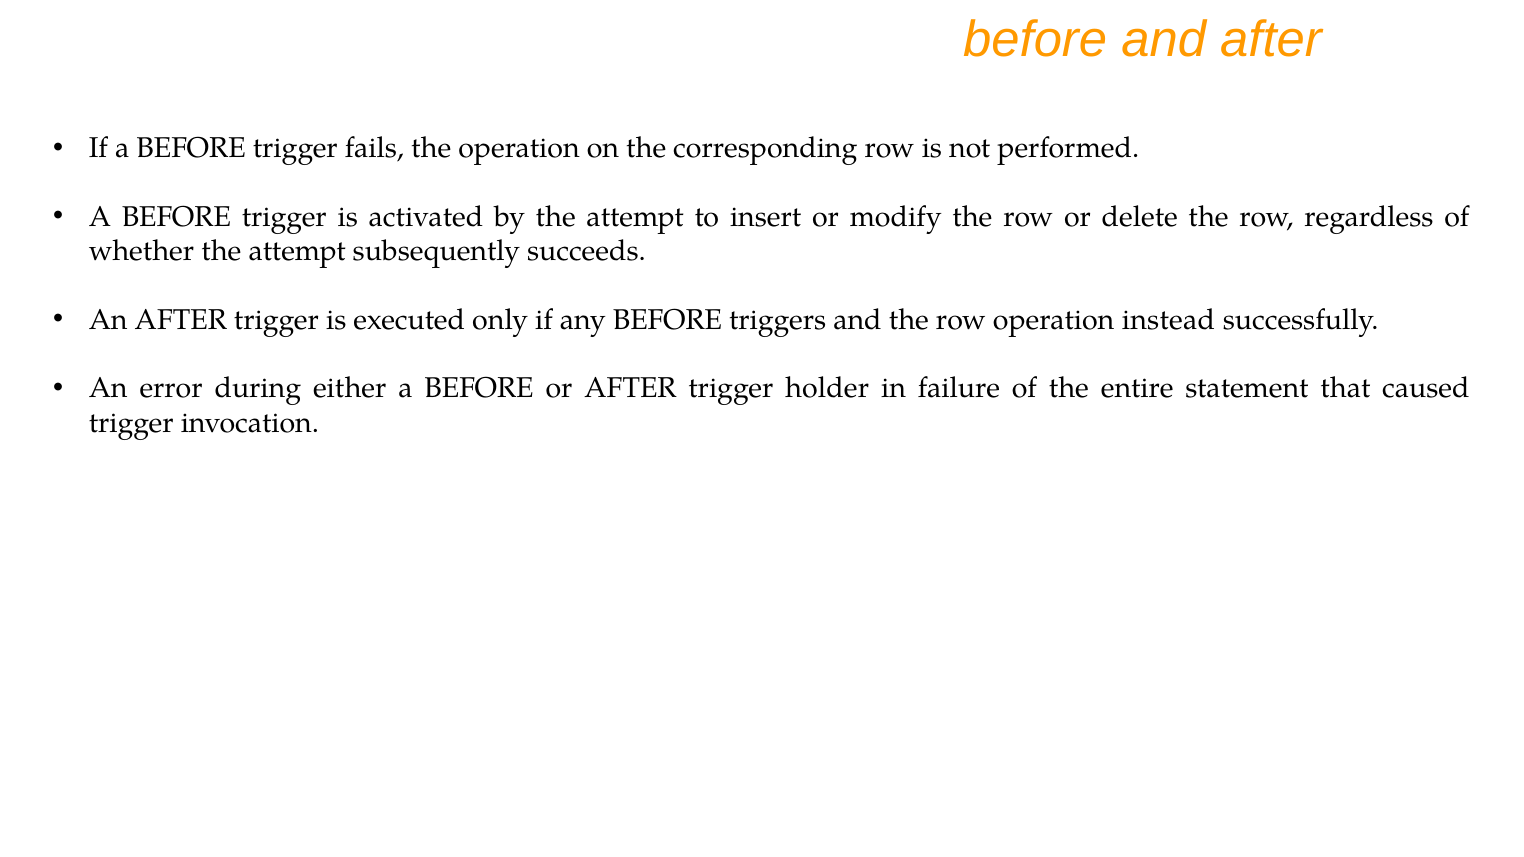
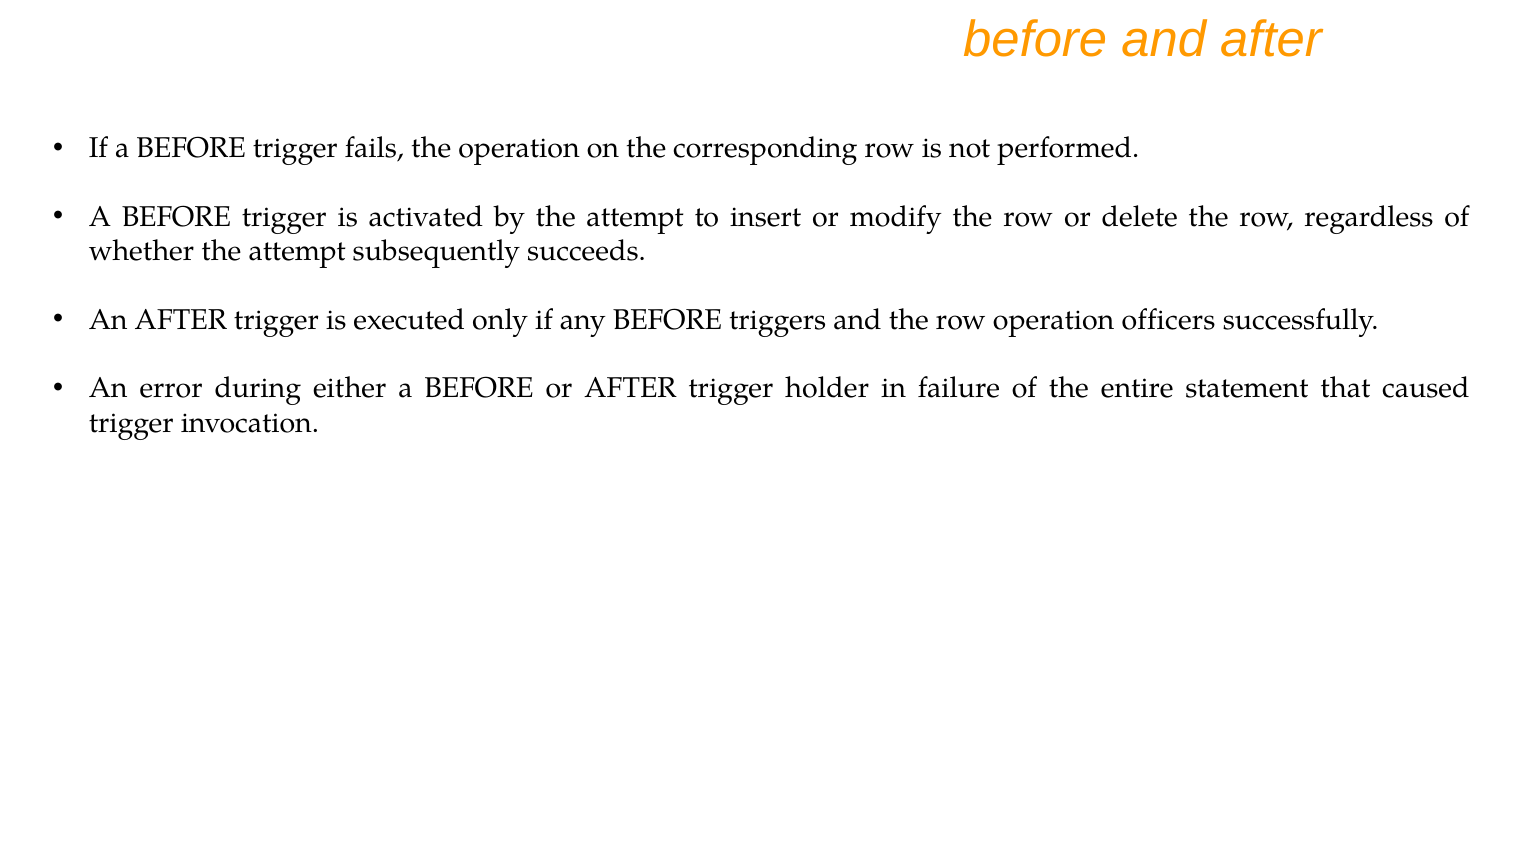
instead: instead -> officers
